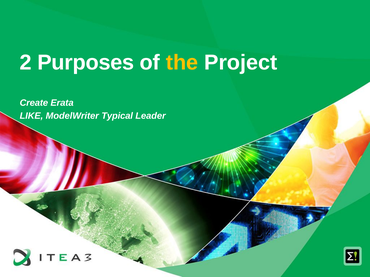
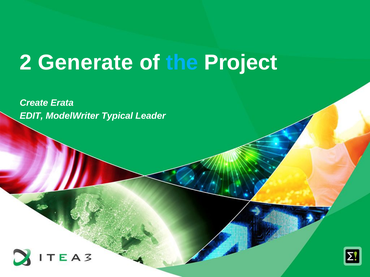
Purposes: Purposes -> Generate
the colour: yellow -> light blue
LIKE: LIKE -> EDIT
